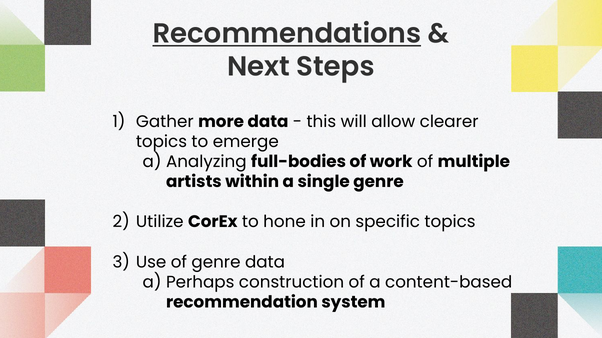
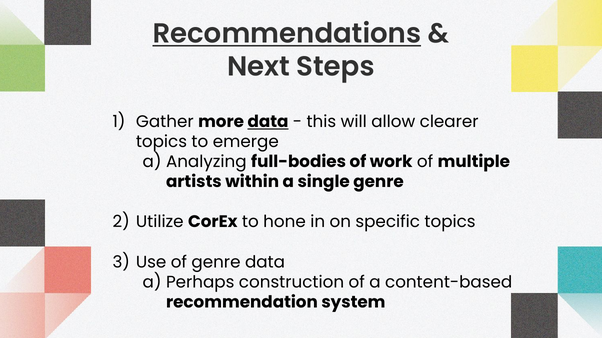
data at (268, 122) underline: none -> present
